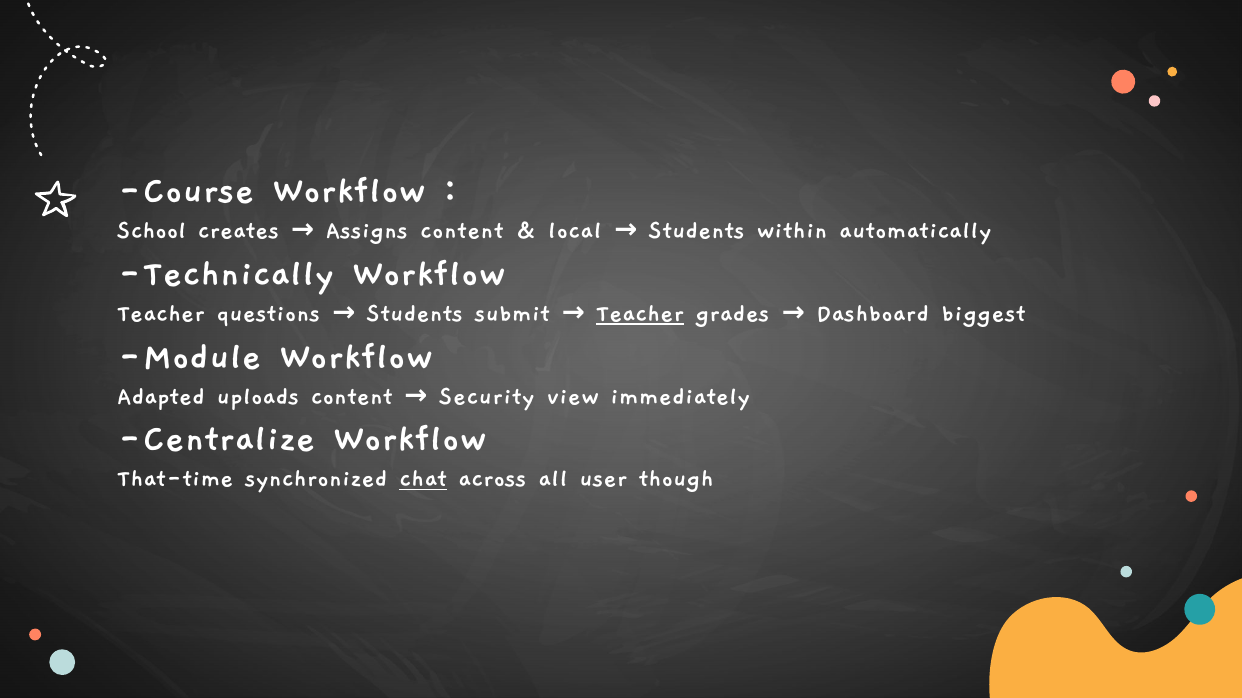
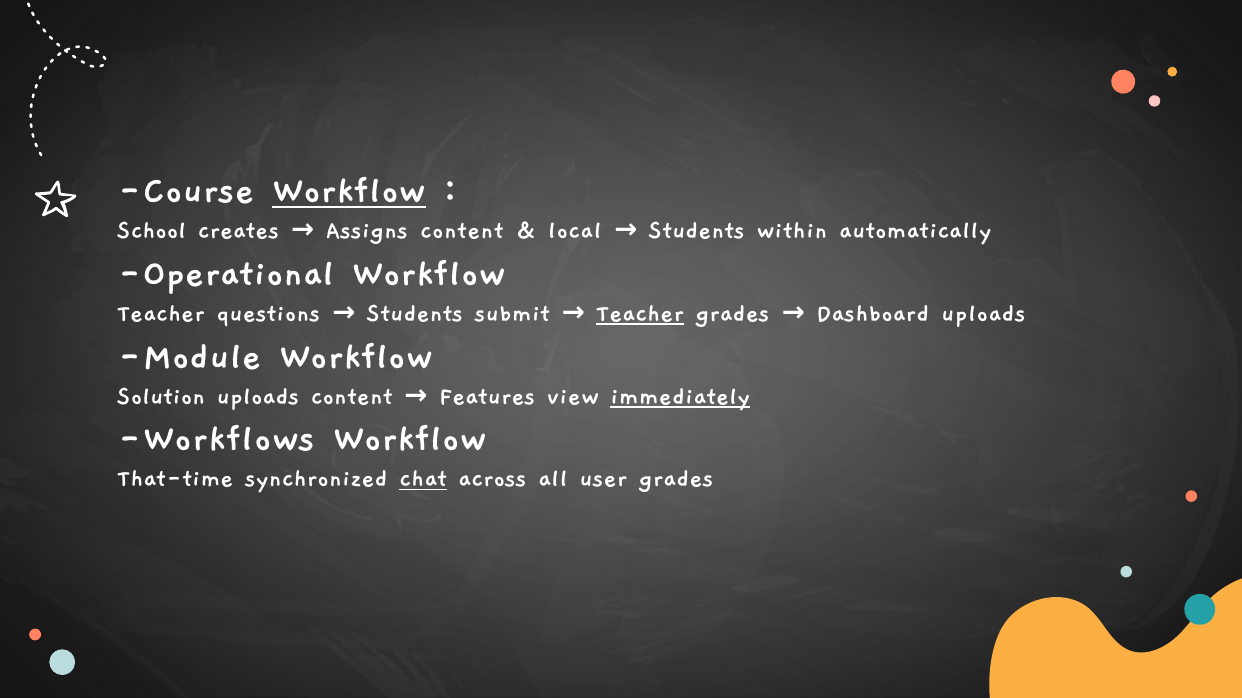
Workflow at (349, 189) underline: none -> present
Technically: Technically -> Operational
Dashboard biggest: biggest -> uploads
Adapted: Adapted -> Solution
Security: Security -> Features
immediately underline: none -> present
Centralize: Centralize -> Workflows
user though: though -> grades
